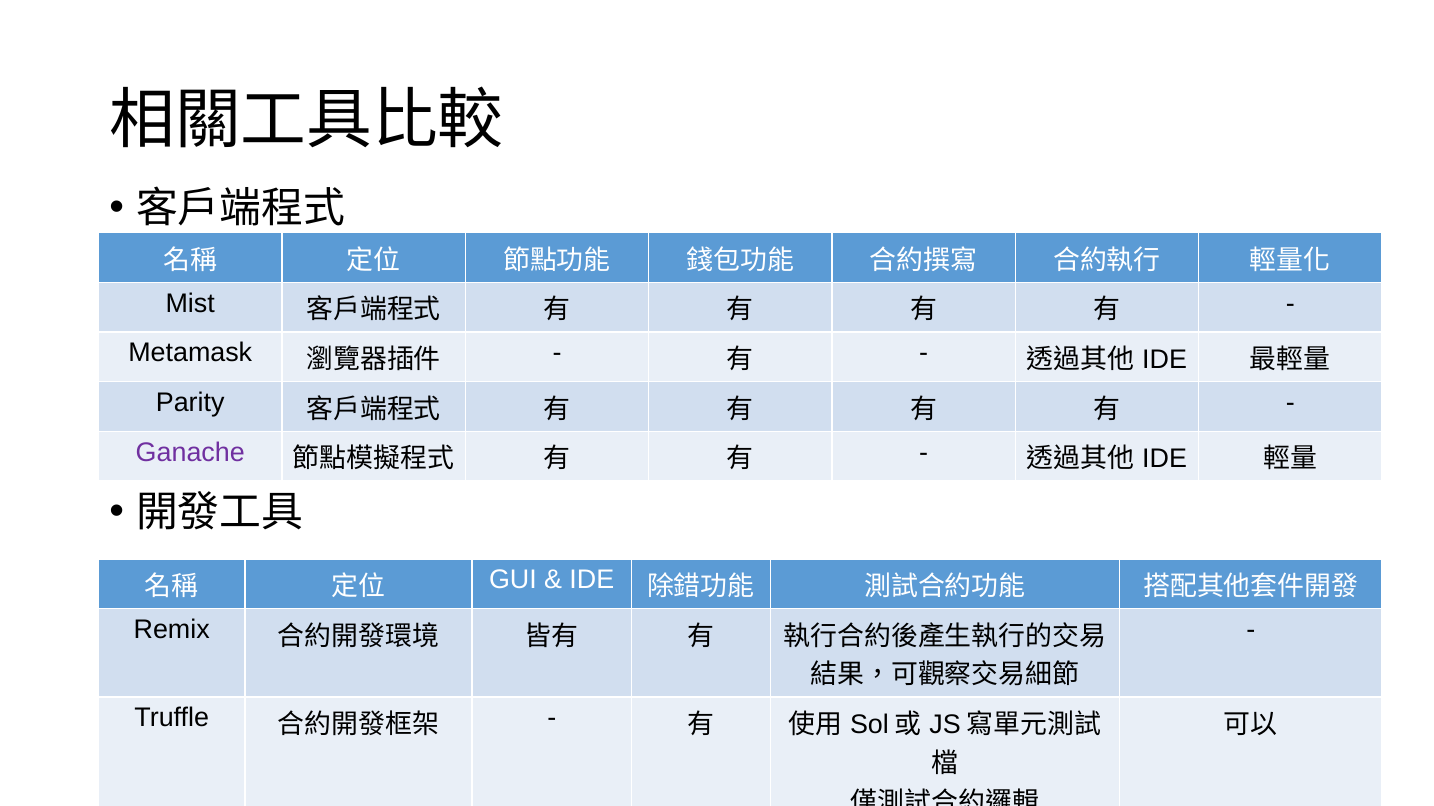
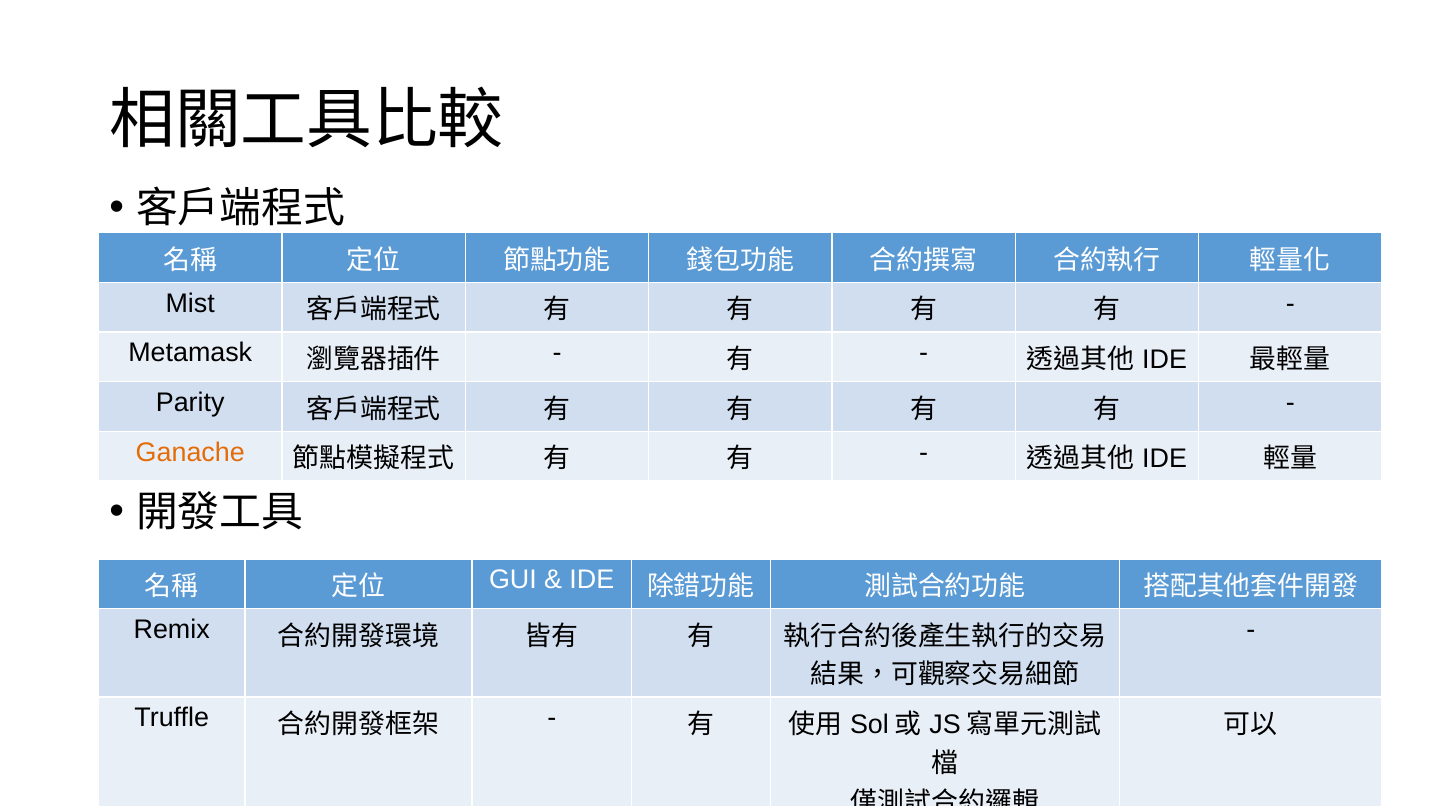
Ganache colour: purple -> orange
